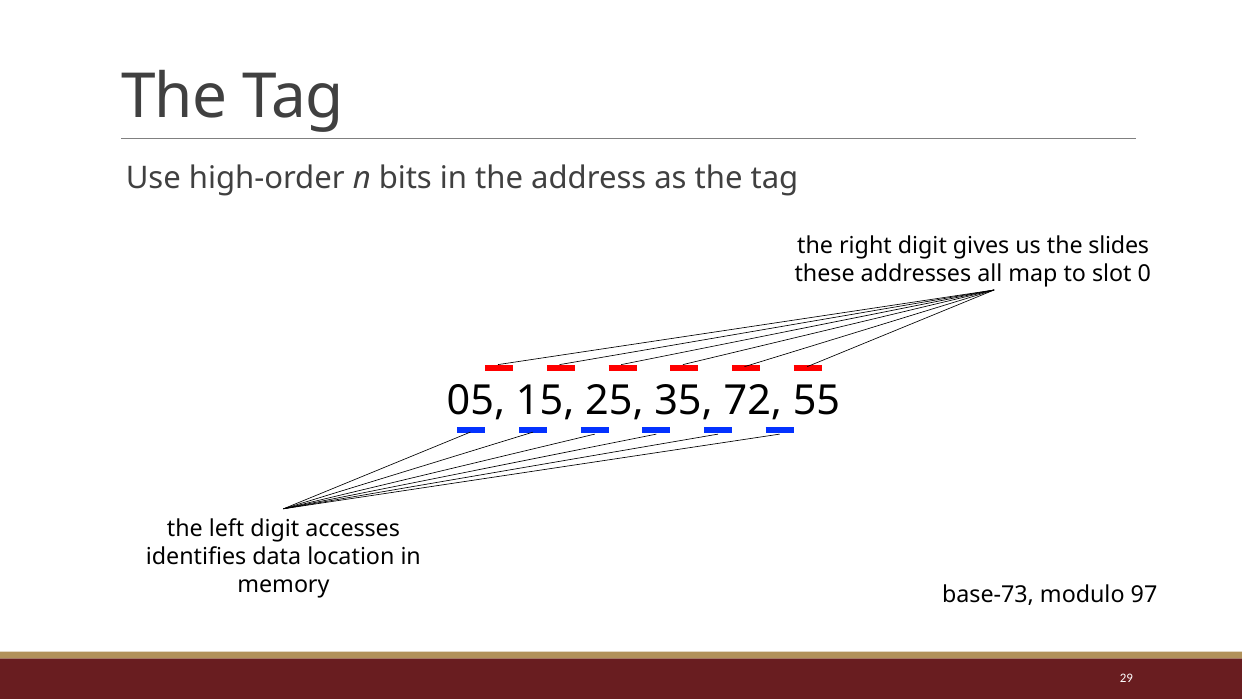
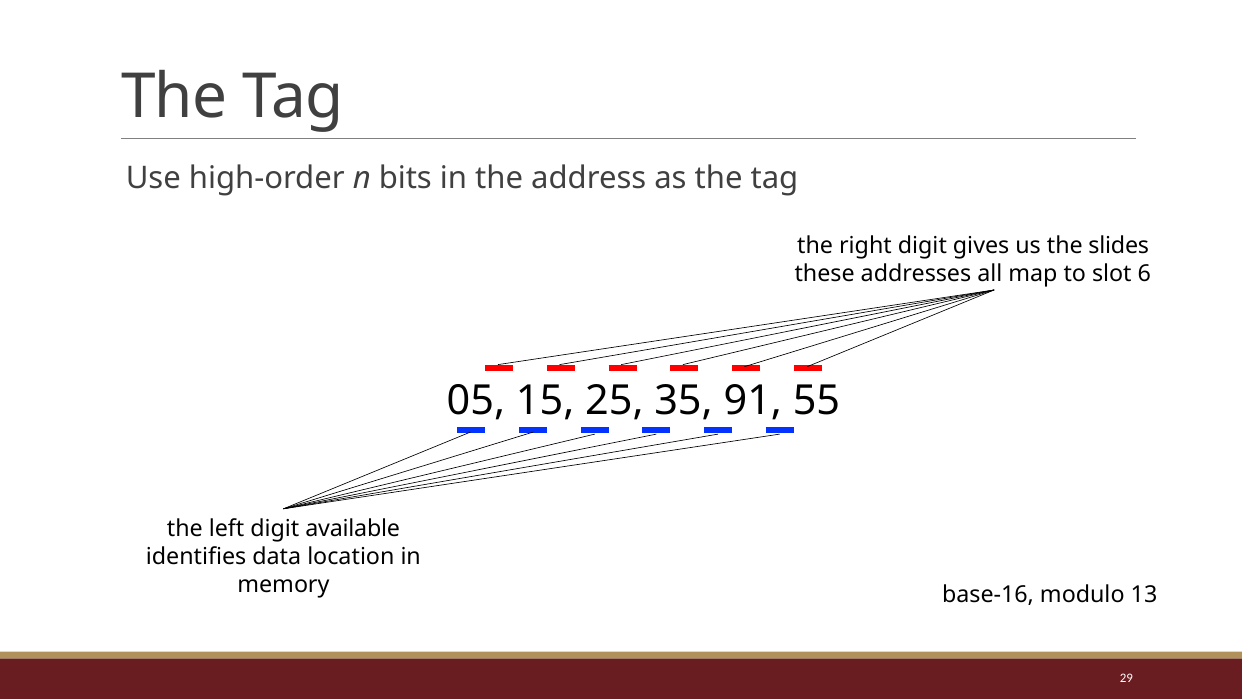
0: 0 -> 6
72: 72 -> 91
accesses: accesses -> available
base-73: base-73 -> base-16
97: 97 -> 13
